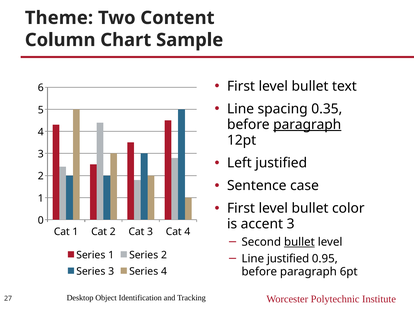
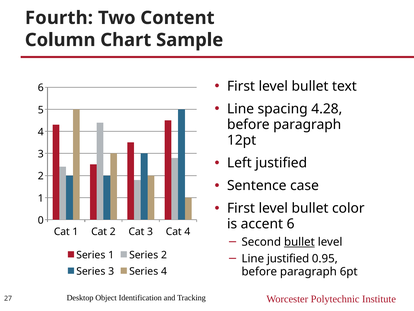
Theme: Theme -> Fourth
0.35: 0.35 -> 4.28
paragraph at (307, 124) underline: present -> none
accent 3: 3 -> 6
